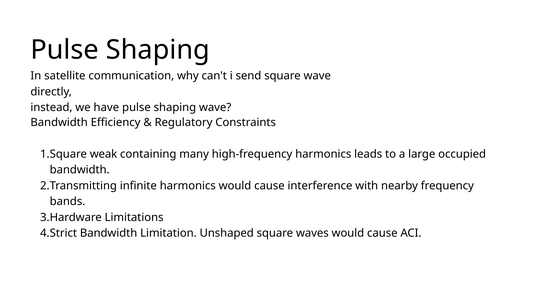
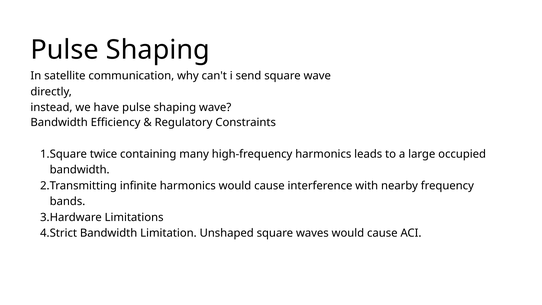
weak: weak -> twice
